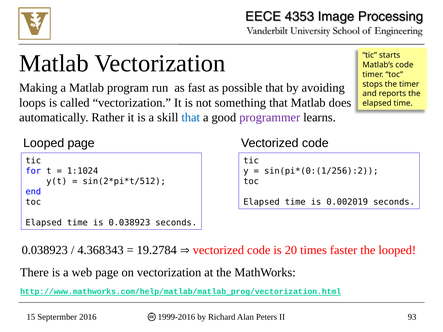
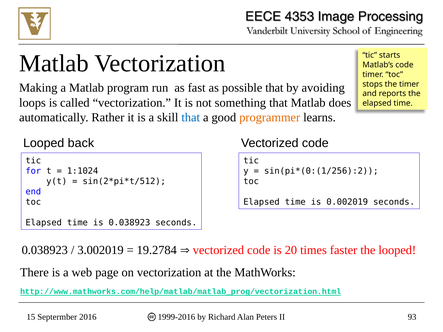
programmer colour: purple -> orange
Looped page: page -> back
4.368343: 4.368343 -> 3.002019
